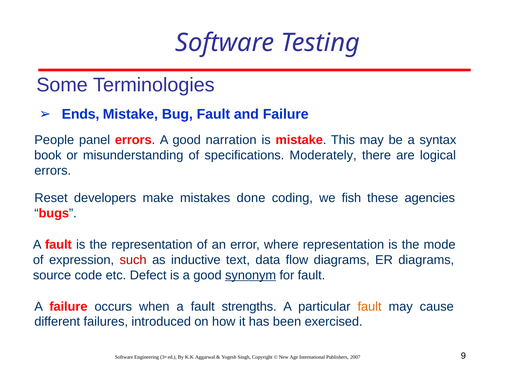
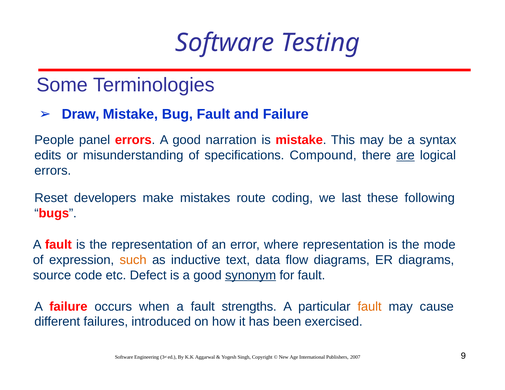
Ends: Ends -> Draw
book: book -> edits
Moderately: Moderately -> Compound
are underline: none -> present
done: done -> route
fish: fish -> last
agencies: agencies -> following
such colour: red -> orange
